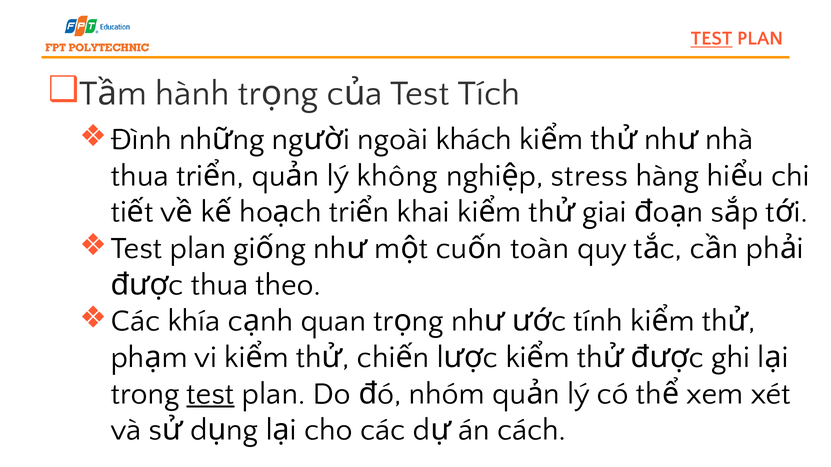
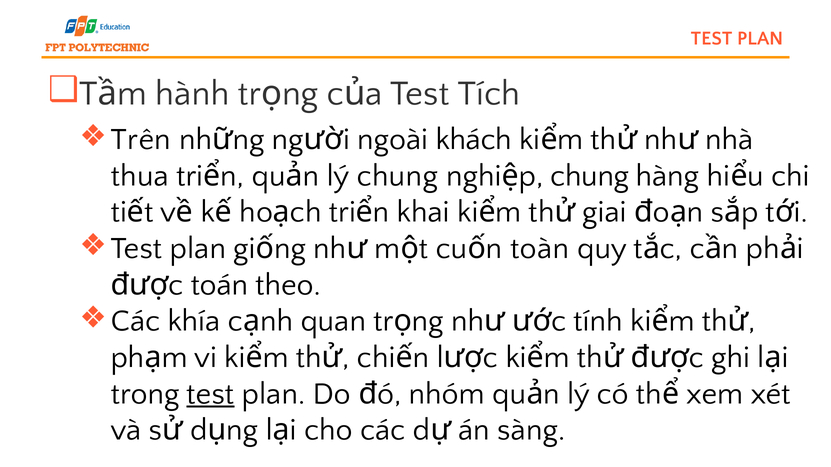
TEST at (712, 39) underline: present -> none
Đình: Đình -> Trên
lý không: không -> chung
stress at (589, 176): stress -> chung
thua at (219, 285): thua -> toán
cách: cách -> sàng
